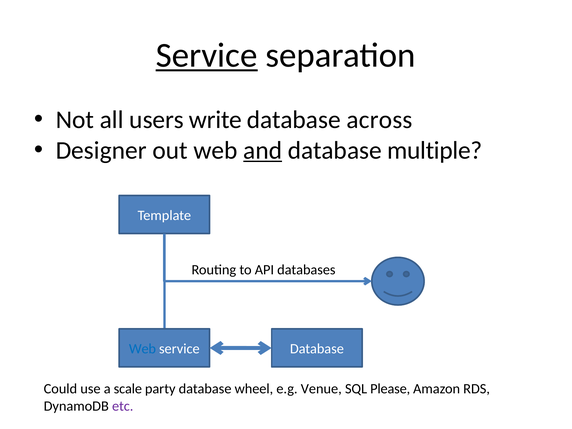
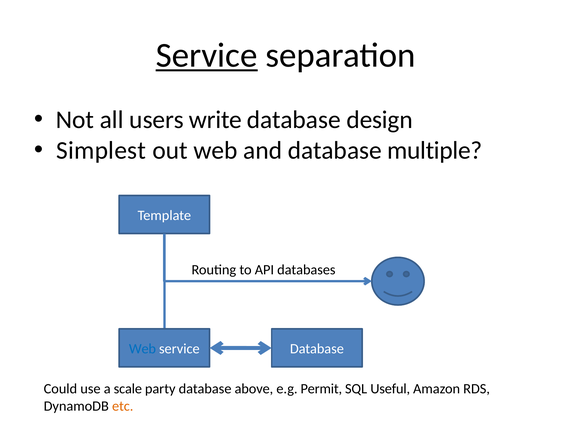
across: across -> design
Designer: Designer -> Simplest
and underline: present -> none
wheel: wheel -> above
Venue: Venue -> Permit
Please: Please -> Useful
etc colour: purple -> orange
